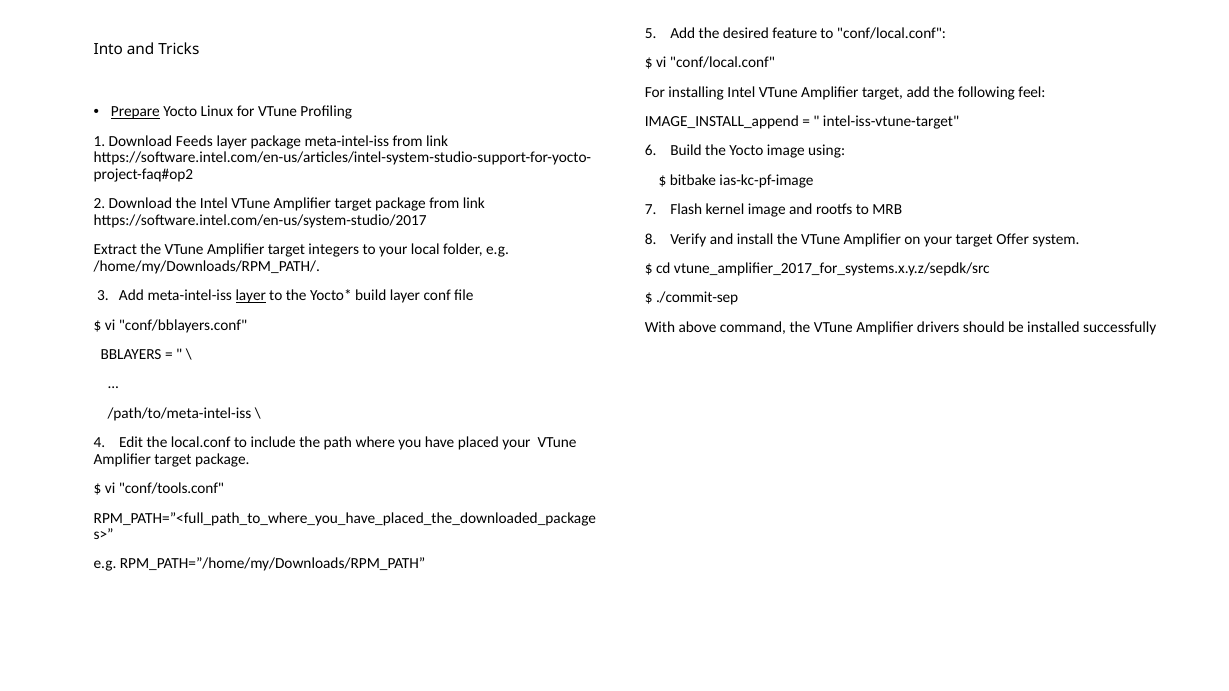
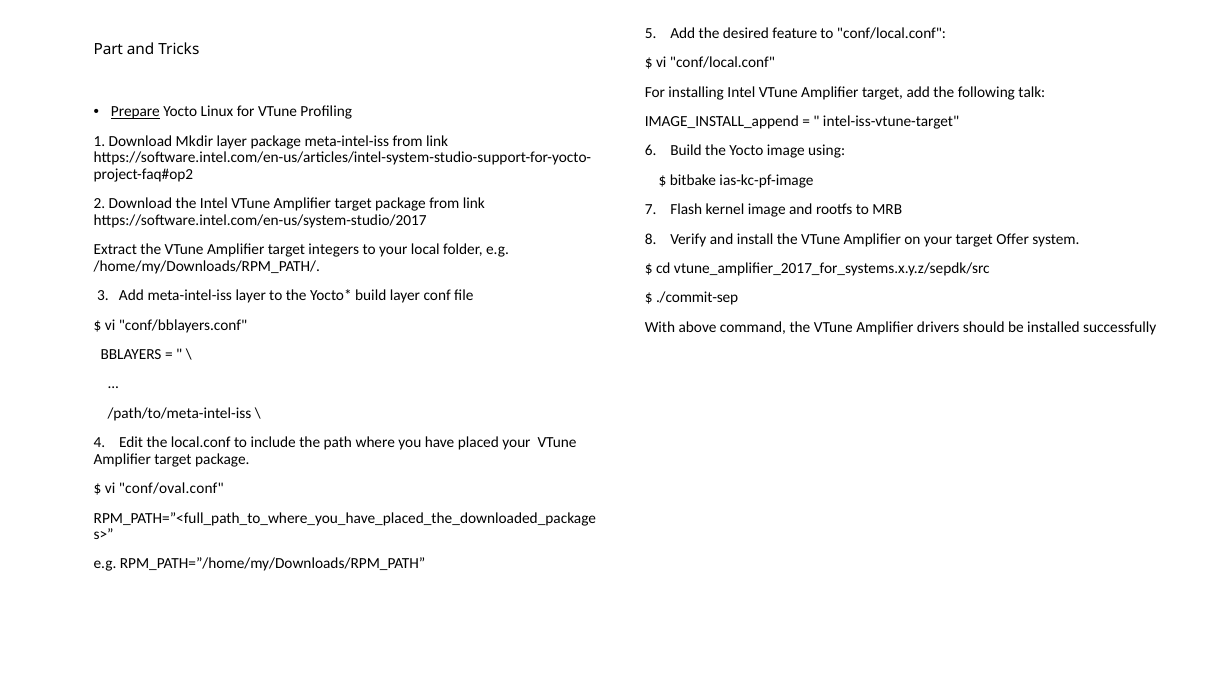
Into: Into -> Part
feel: feel -> talk
Feeds: Feeds -> Mkdir
layer at (251, 296) underline: present -> none
conf/tools.conf: conf/tools.conf -> conf/oval.conf
